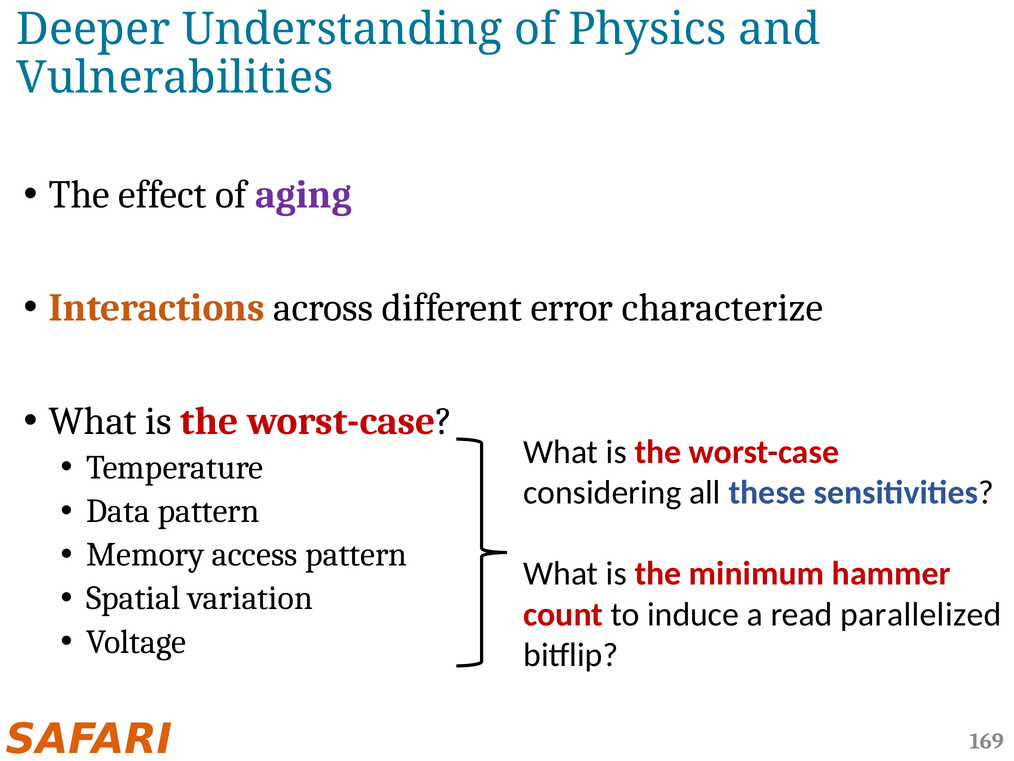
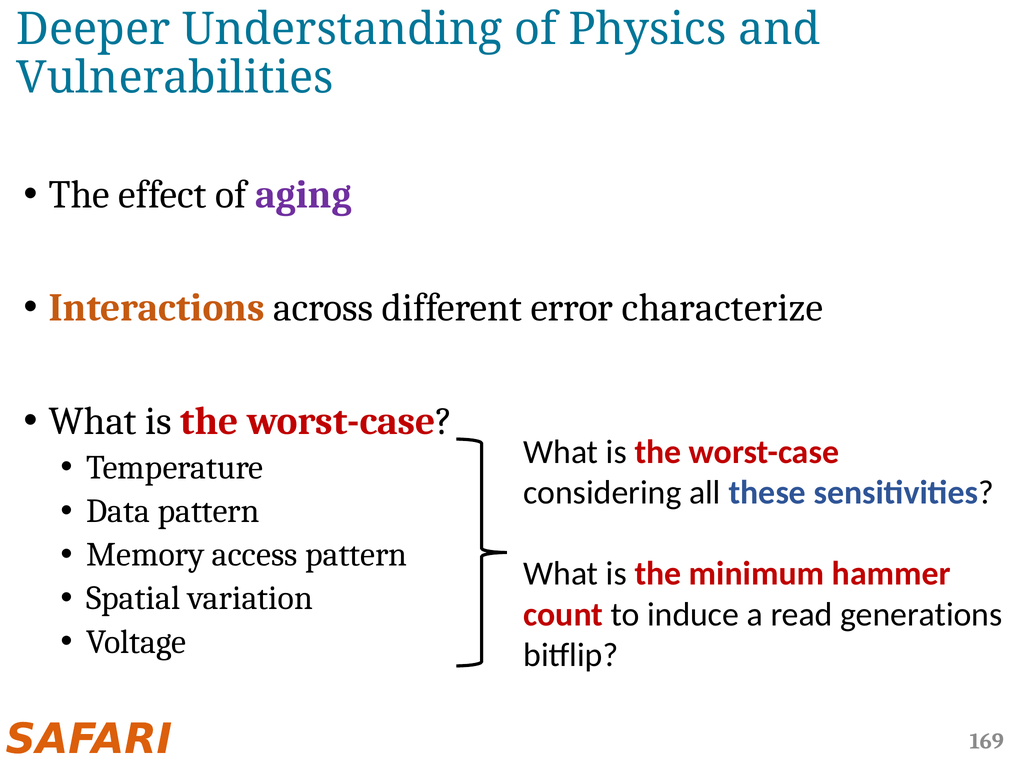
parallelized: parallelized -> generations
